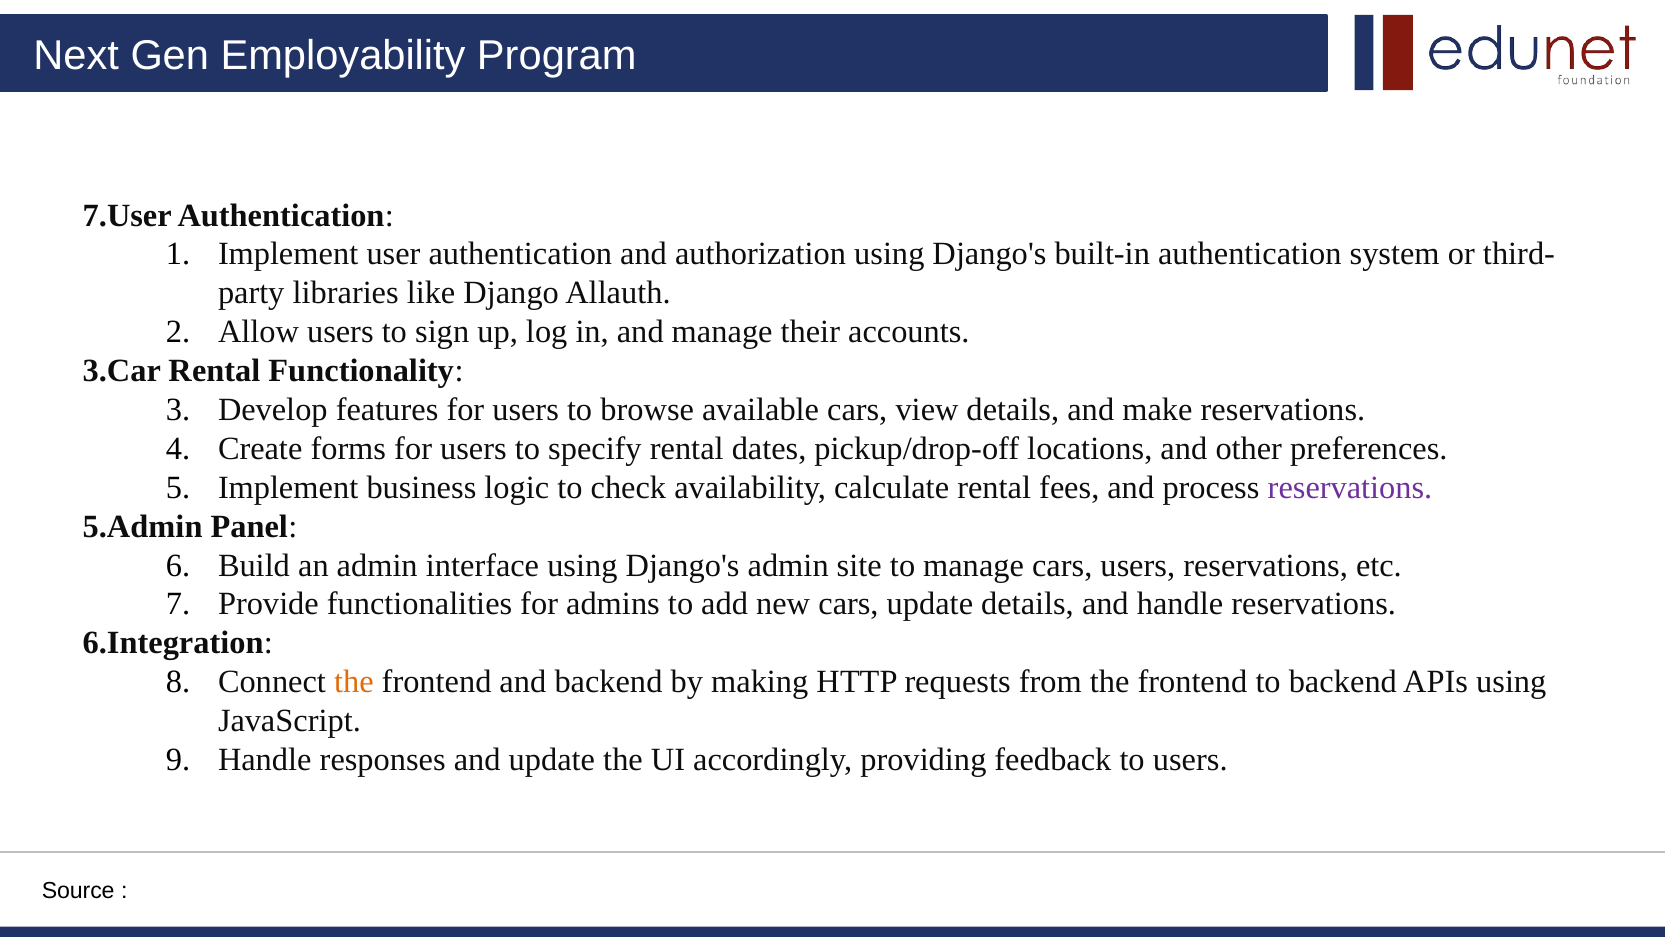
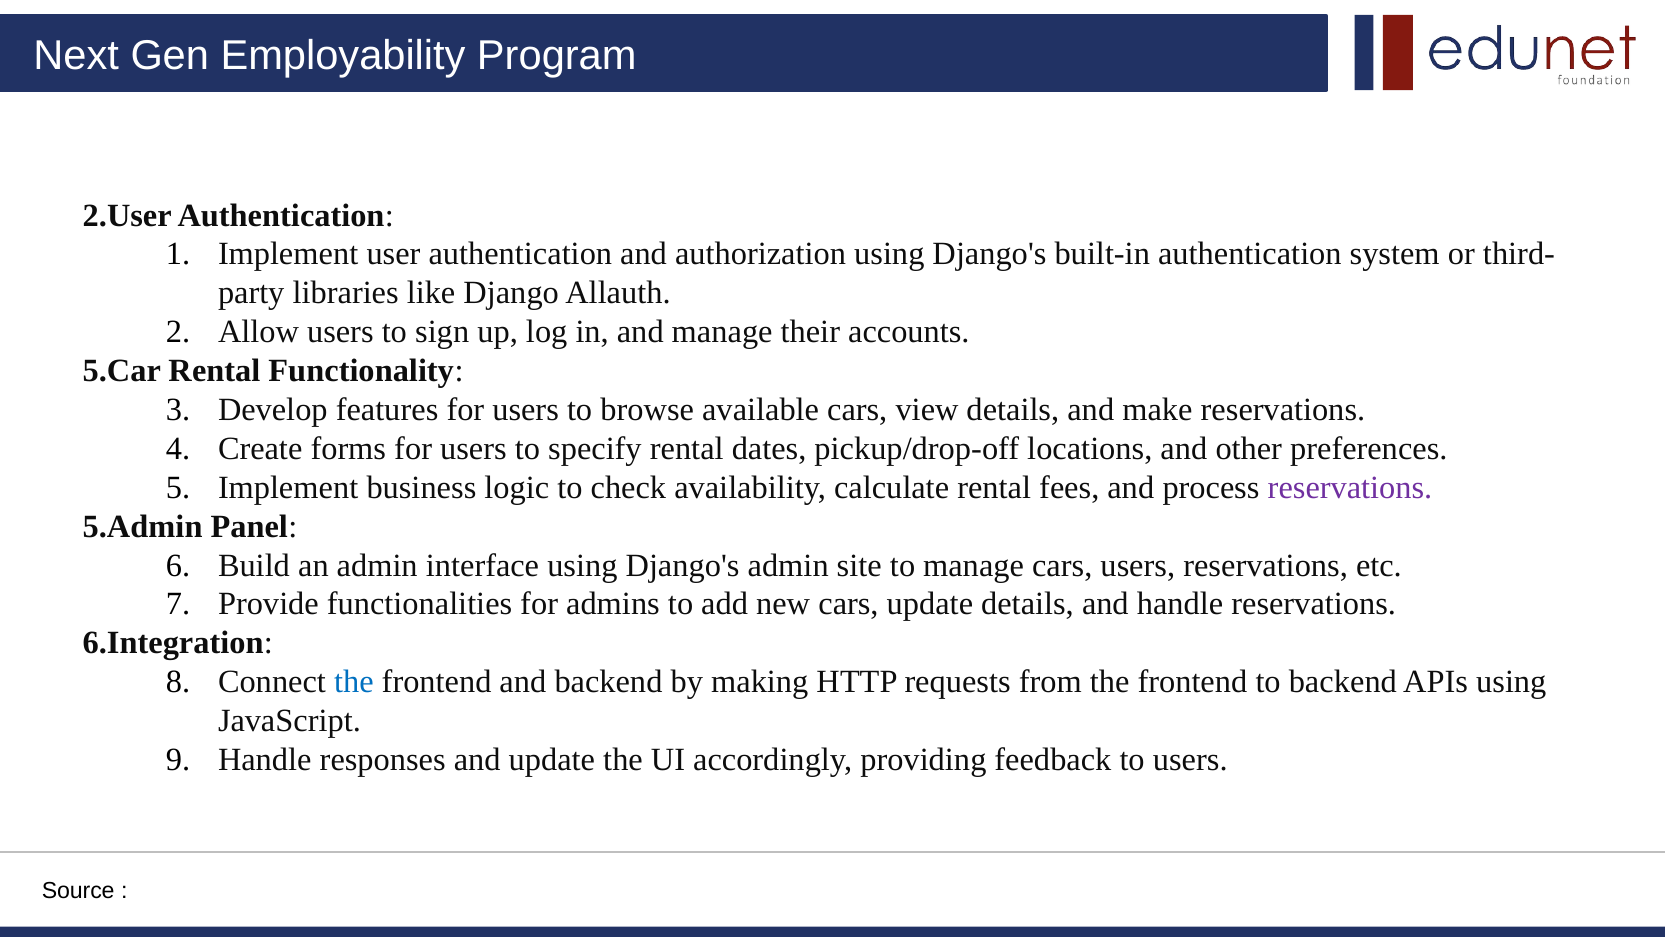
7.User: 7.User -> 2.User
3.Car: 3.Car -> 5.Car
the at (354, 682) colour: orange -> blue
